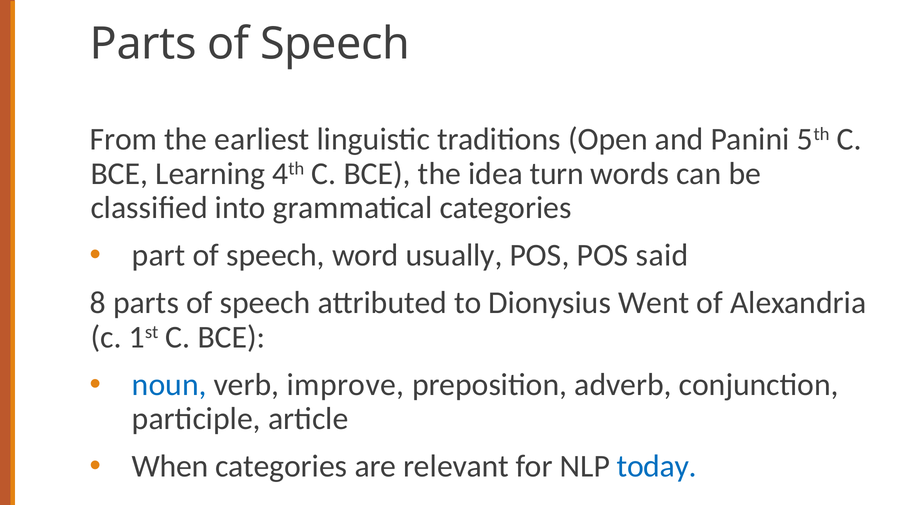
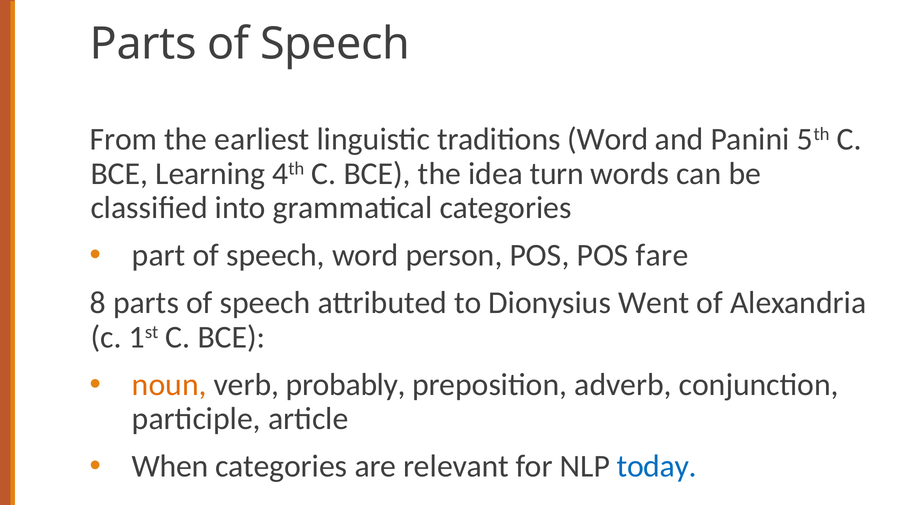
traditions Open: Open -> Word
usually: usually -> person
said: said -> fare
noun colour: blue -> orange
improve: improve -> probably
